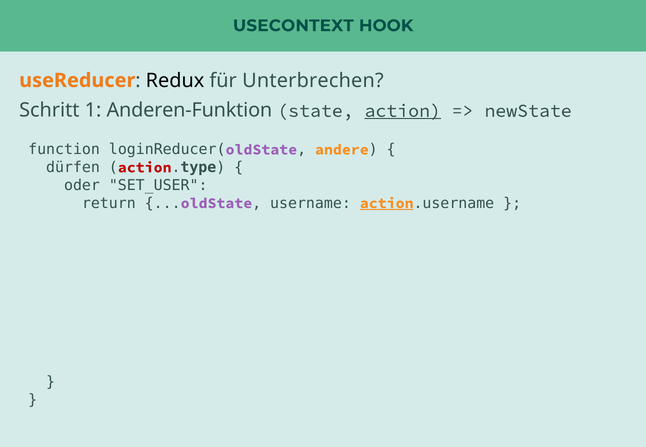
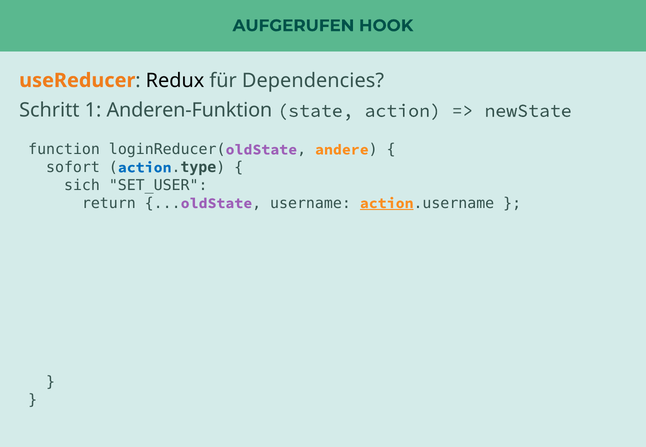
USECONTEXT: USECONTEXT -> AUFGERUFEN
Unterbrechen: Unterbrechen -> Dependencies
action at (403, 111) underline: present -> none
dürfen: dürfen -> sofort
action at (145, 167) colour: red -> blue
oder: oder -> sich
